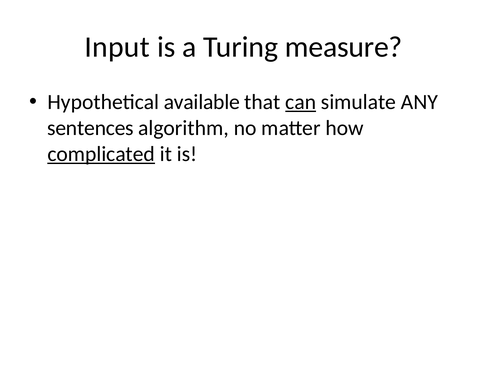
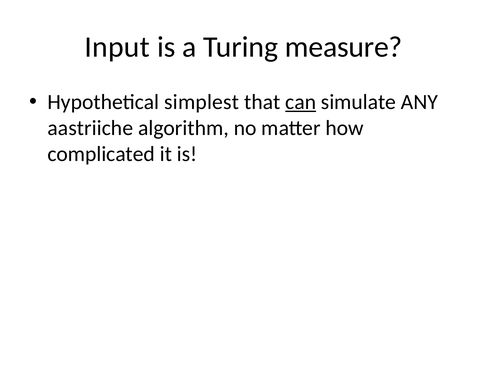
available: available -> simplest
sentences: sentences -> aastriiche
complicated underline: present -> none
